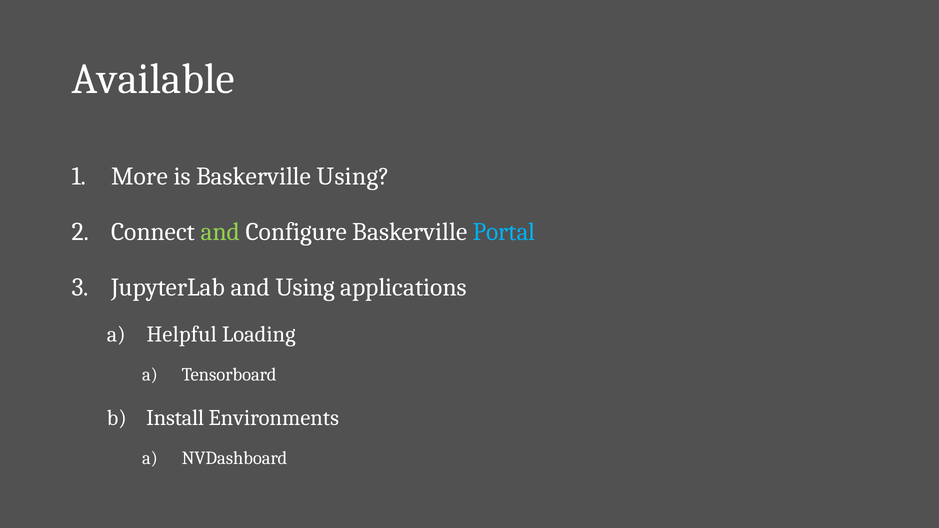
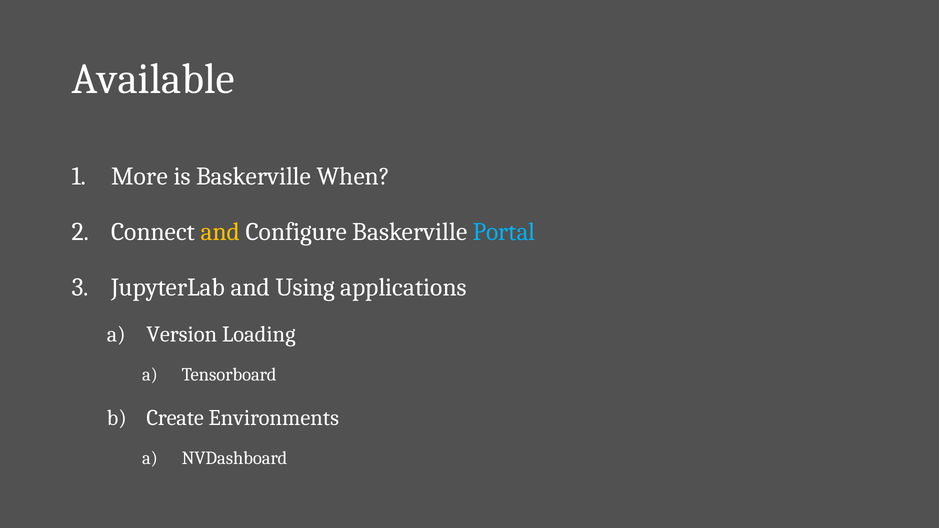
Baskerville Using: Using -> When
and at (220, 232) colour: light green -> yellow
Helpful: Helpful -> Version
Install: Install -> Create
